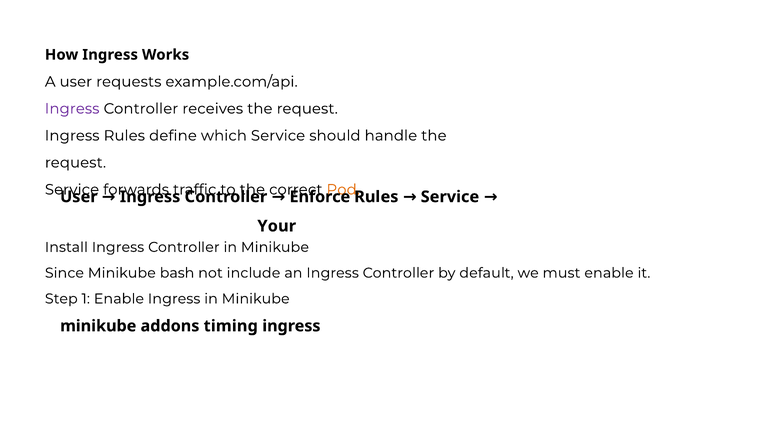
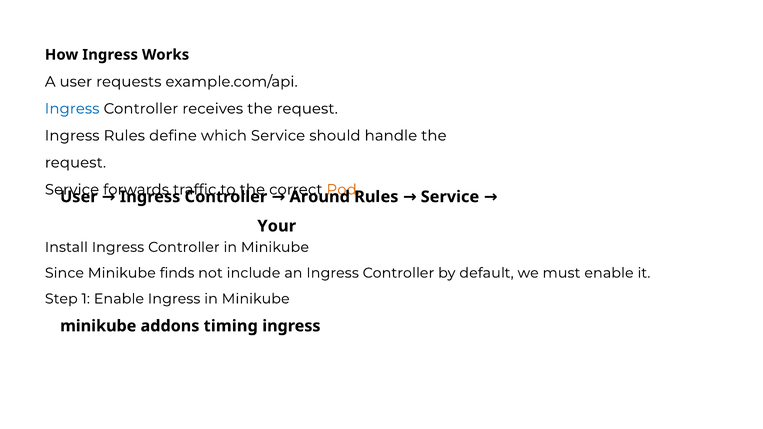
Ingress at (72, 109) colour: purple -> blue
Enforce: Enforce -> Around
bash: bash -> finds
